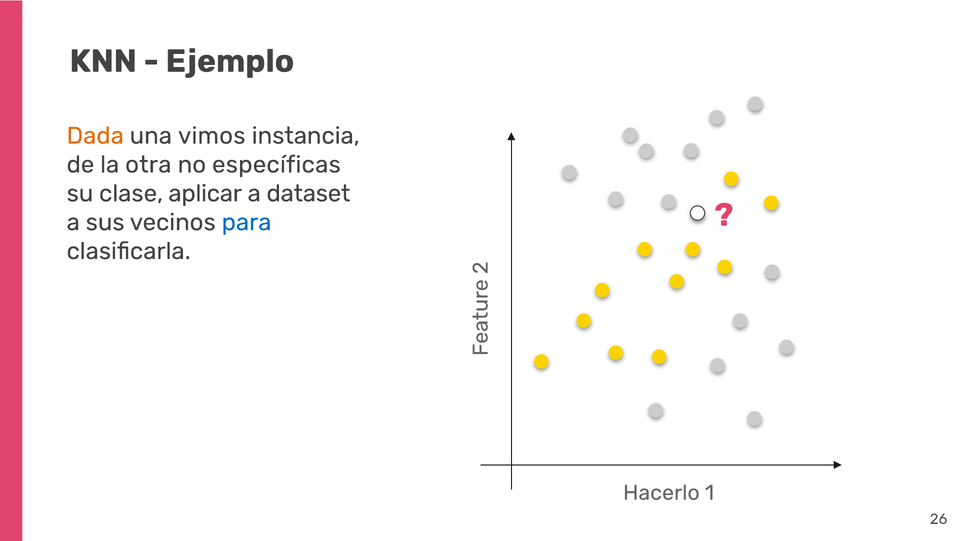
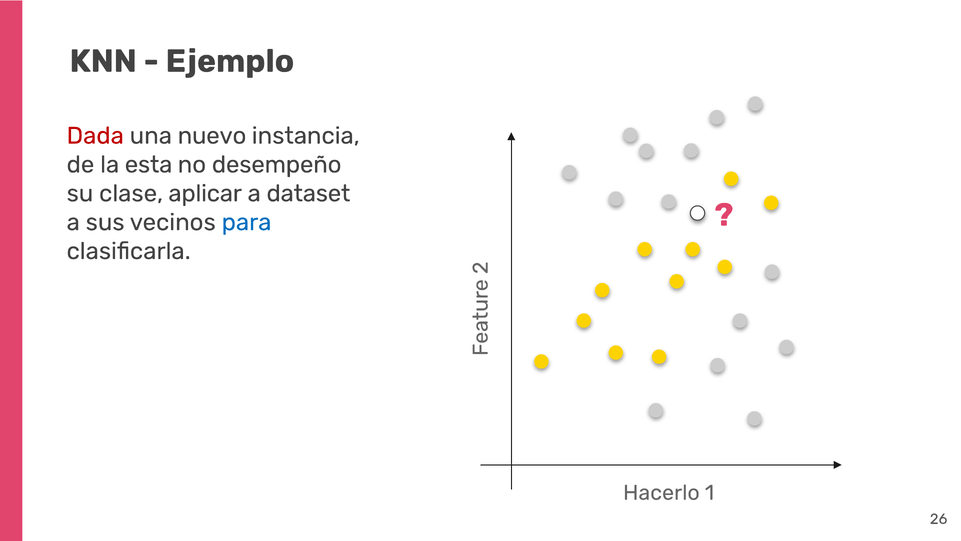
Dada colour: orange -> red
vimos: vimos -> nuevo
otra: otra -> esta
específicas: específicas -> desempeño
